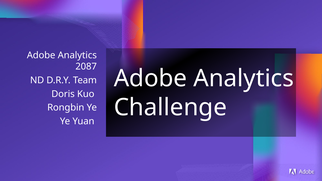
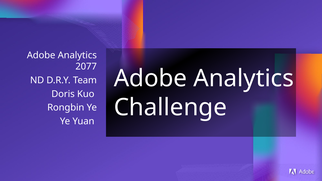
2087: 2087 -> 2077
